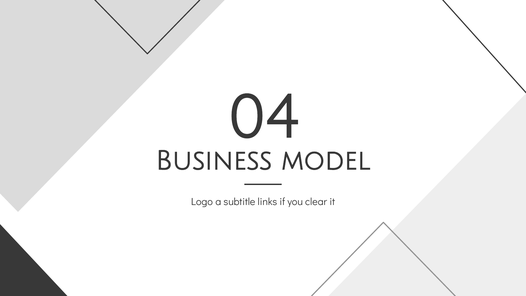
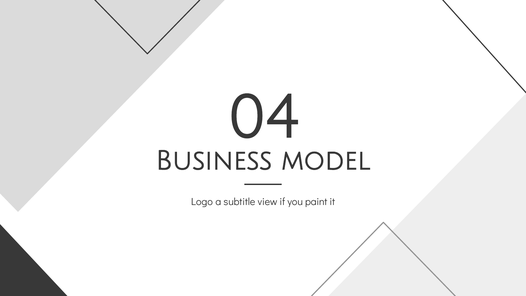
links: links -> view
clear: clear -> paint
